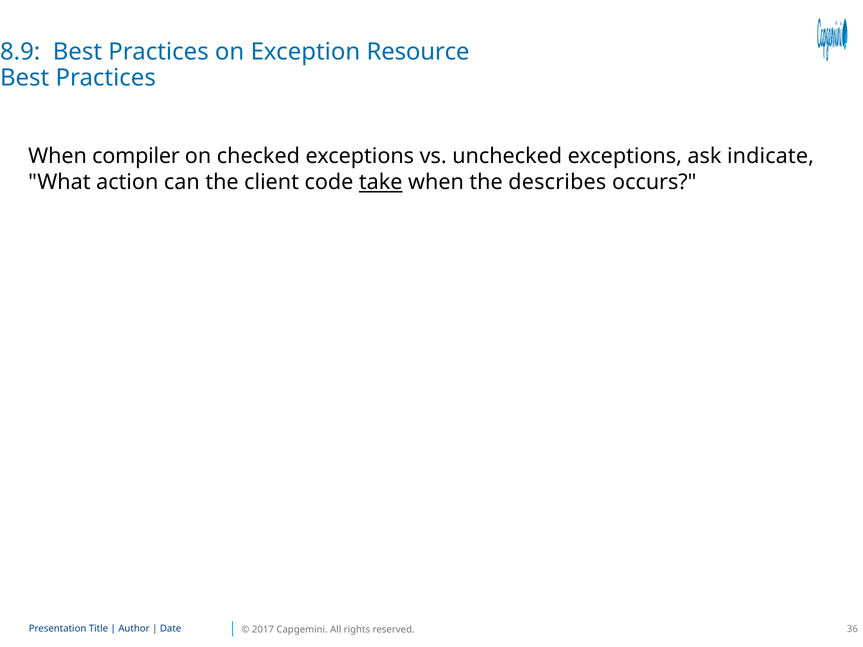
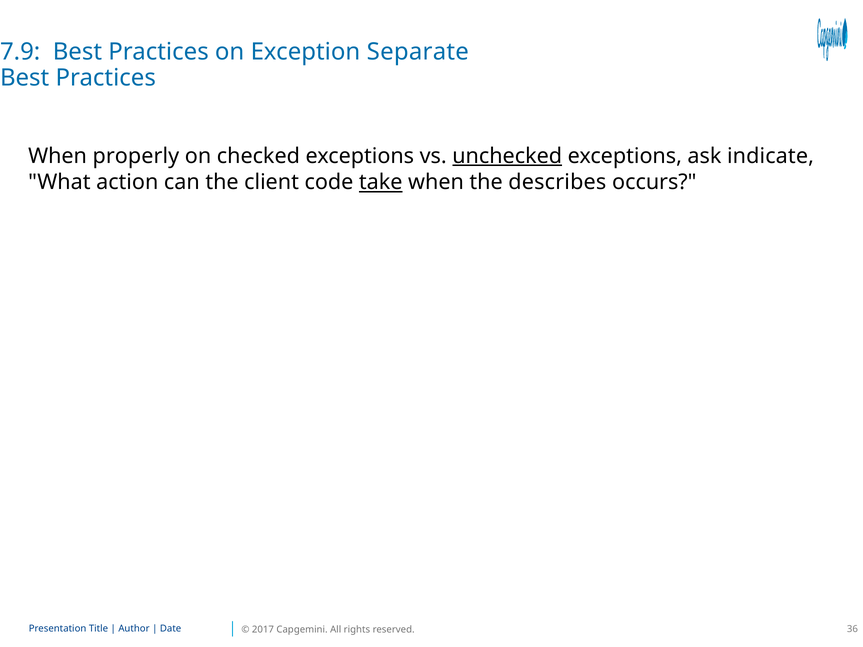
8.9: 8.9 -> 7.9
Resource: Resource -> Separate
compiler: compiler -> properly
unchecked underline: none -> present
